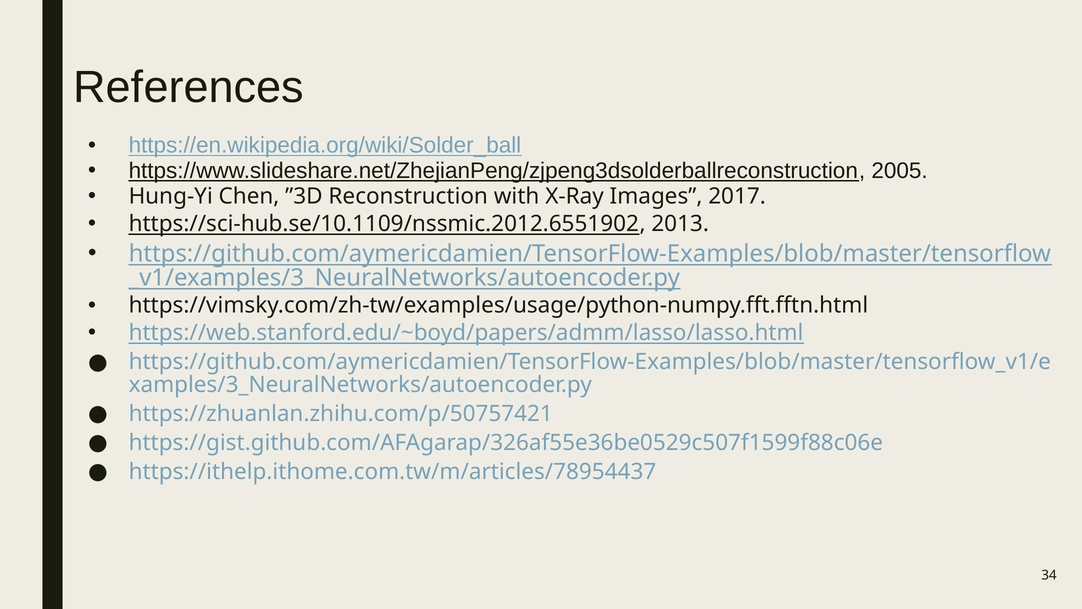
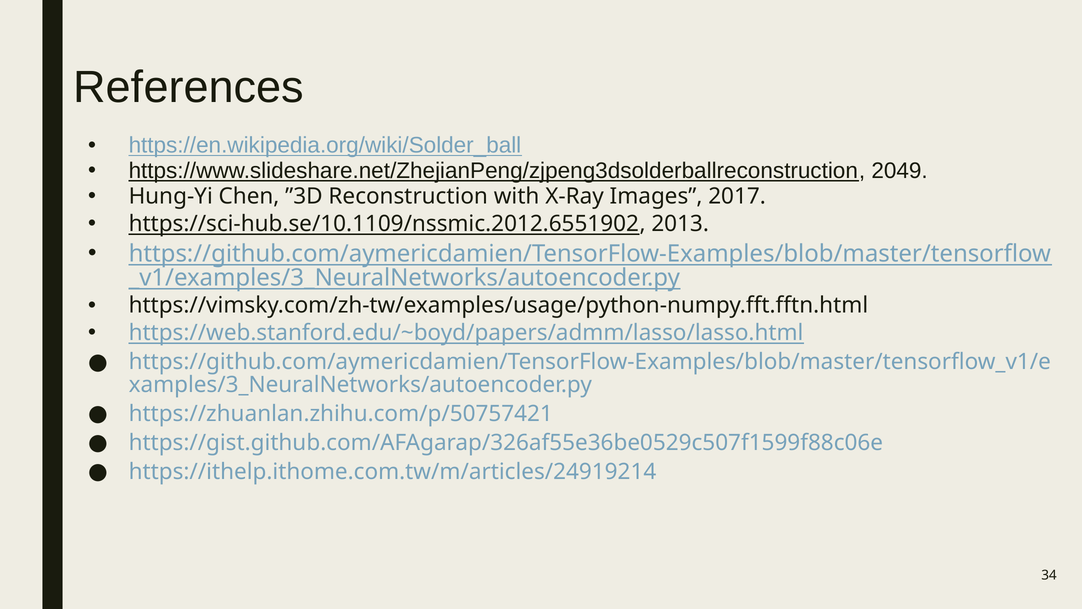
2005: 2005 -> 2049
https://ithelp.ithome.com.tw/m/articles/78954437: https://ithelp.ithome.com.tw/m/articles/78954437 -> https://ithelp.ithome.com.tw/m/articles/24919214
